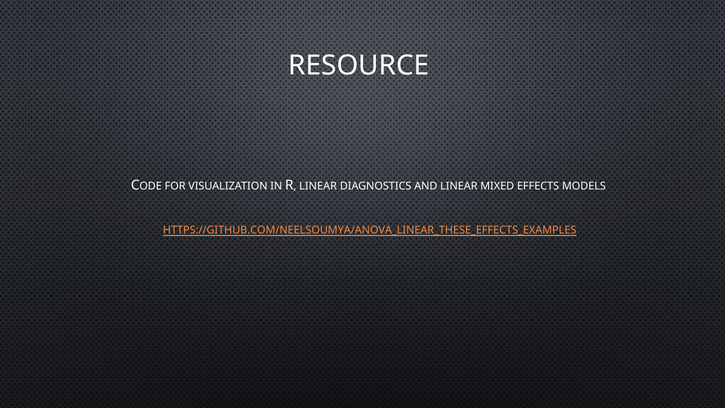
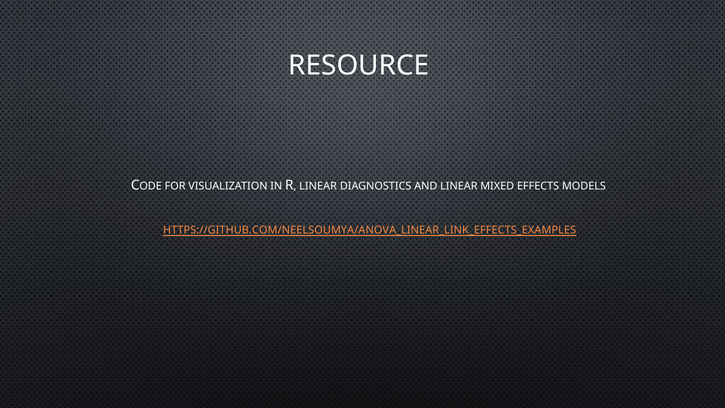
HTTPS://GITHUB.COM/NEELSOUMYA/ANOVA_LINEAR_THESE_EFFECTS_EXAMPLES: HTTPS://GITHUB.COM/NEELSOUMYA/ANOVA_LINEAR_THESE_EFFECTS_EXAMPLES -> HTTPS://GITHUB.COM/NEELSOUMYA/ANOVA_LINEAR_LINK_EFFECTS_EXAMPLES
